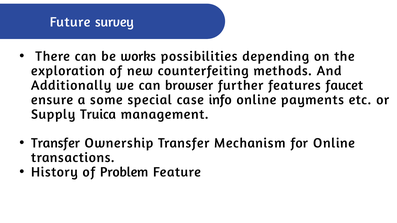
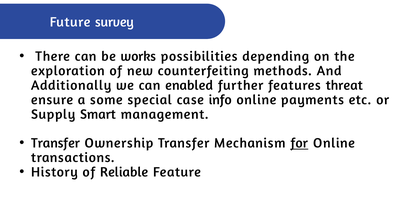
browser: browser -> enabled
faucet: faucet -> threat
Truica: Truica -> Smart
for underline: none -> present
Problem: Problem -> Reliable
